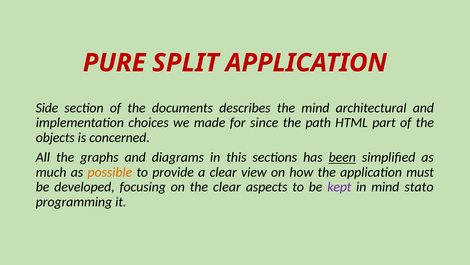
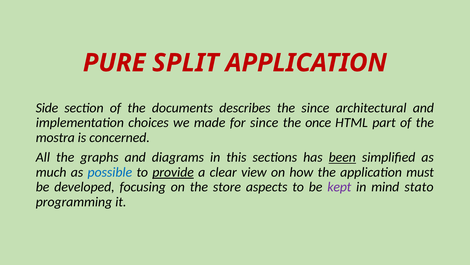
the mind: mind -> since
path: path -> once
objects: objects -> mostra
possible colour: orange -> blue
provide underline: none -> present
the clear: clear -> store
